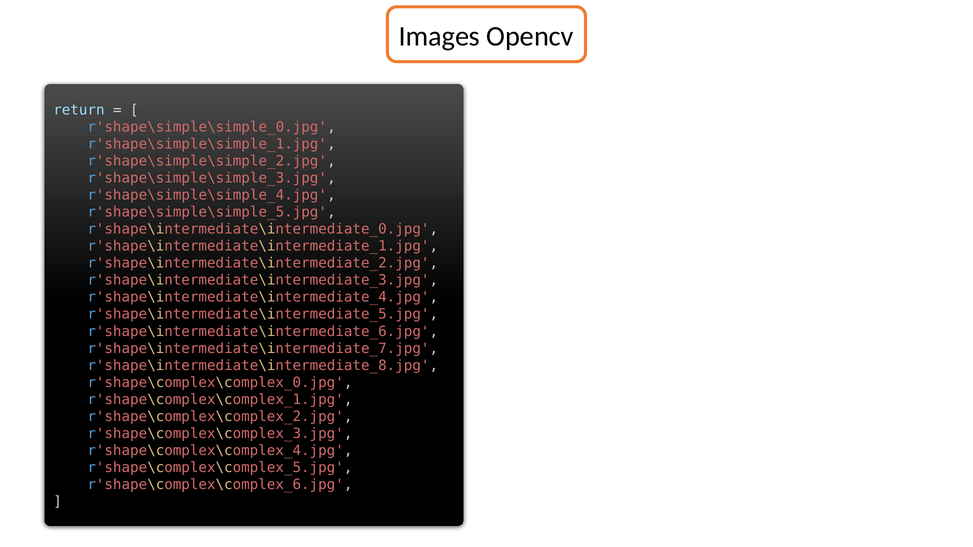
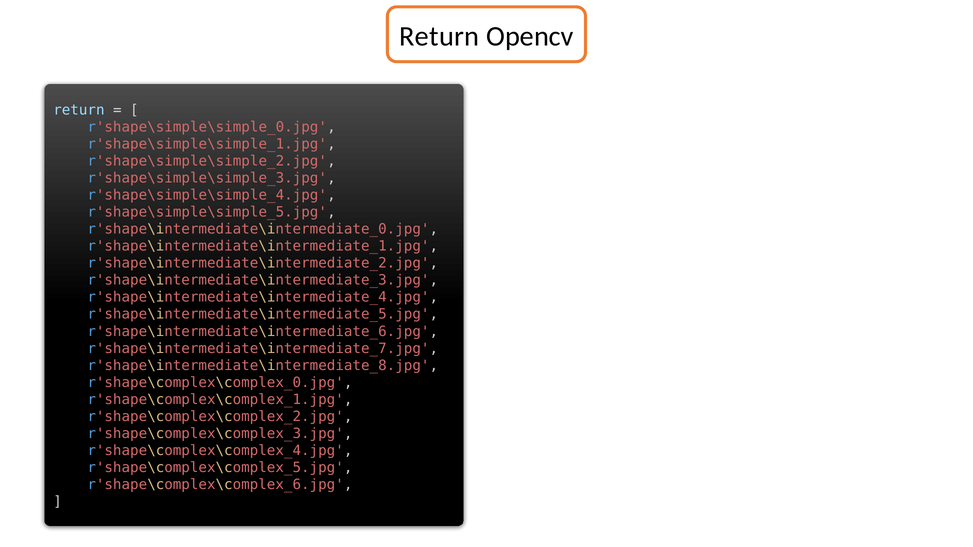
Images at (440, 36): Images -> Return
